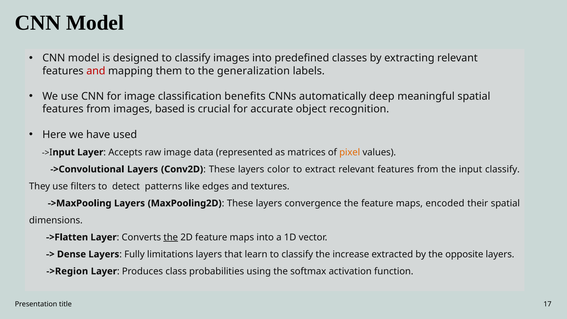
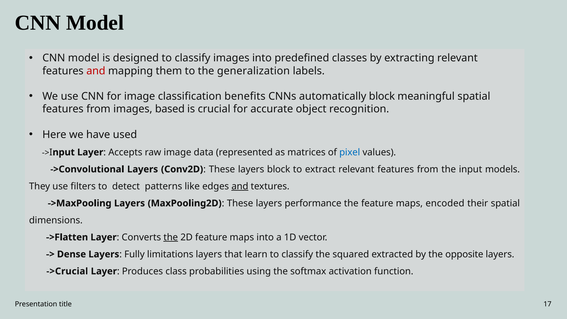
automatically deep: deep -> block
pixel colour: orange -> blue
layers color: color -> block
input classify: classify -> models
and at (240, 186) underline: none -> present
convergence: convergence -> performance
increase: increase -> squared
->Region: ->Region -> ->Crucial
